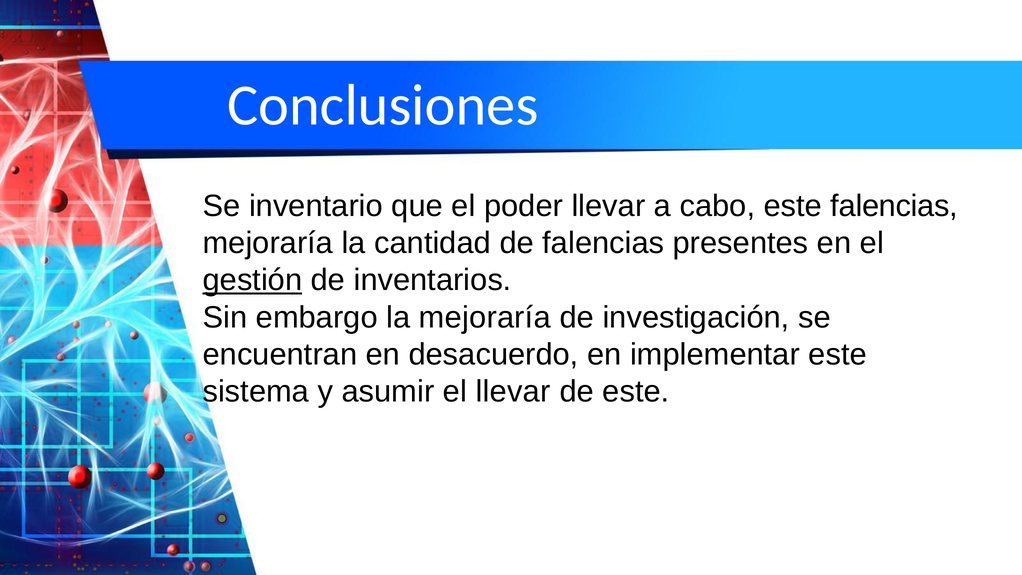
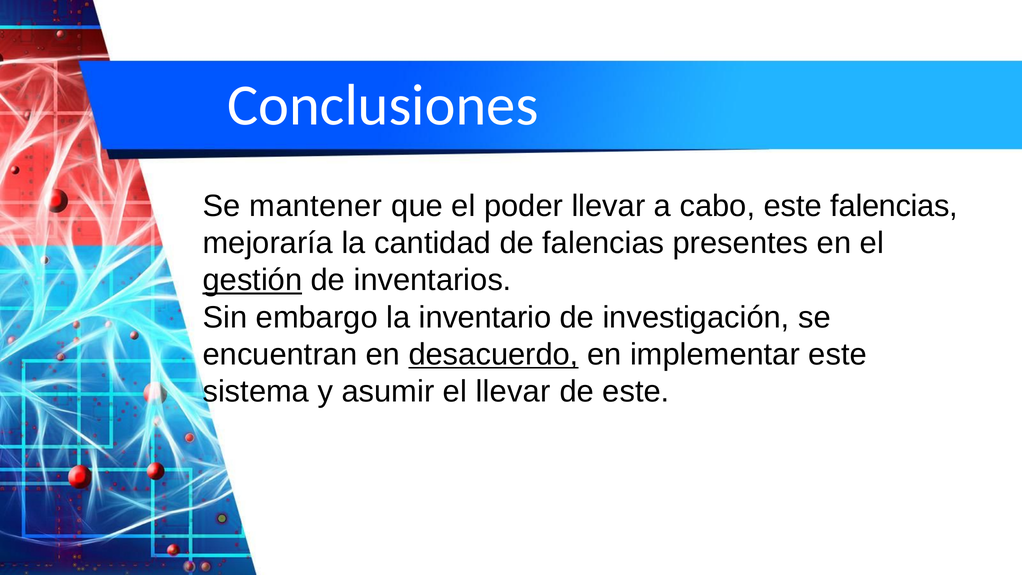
inventario: inventario -> mantener
la mejoraría: mejoraría -> inventario
desacuerdo underline: none -> present
